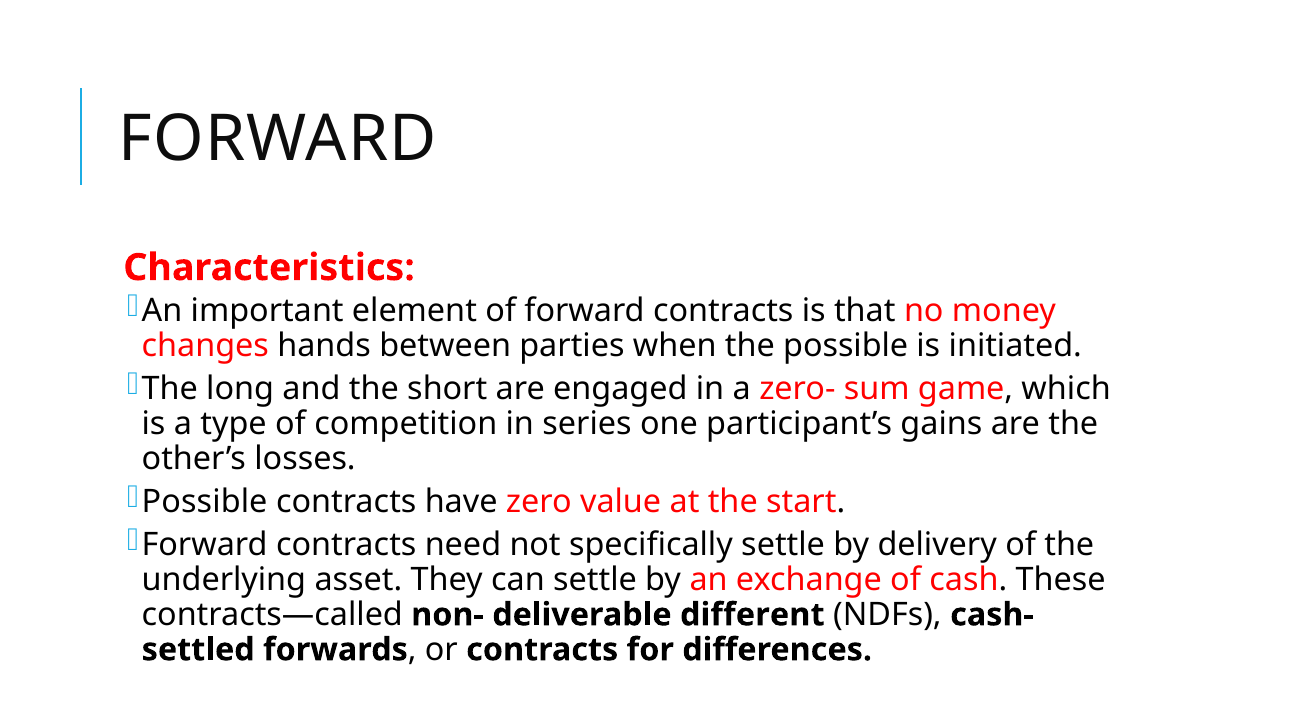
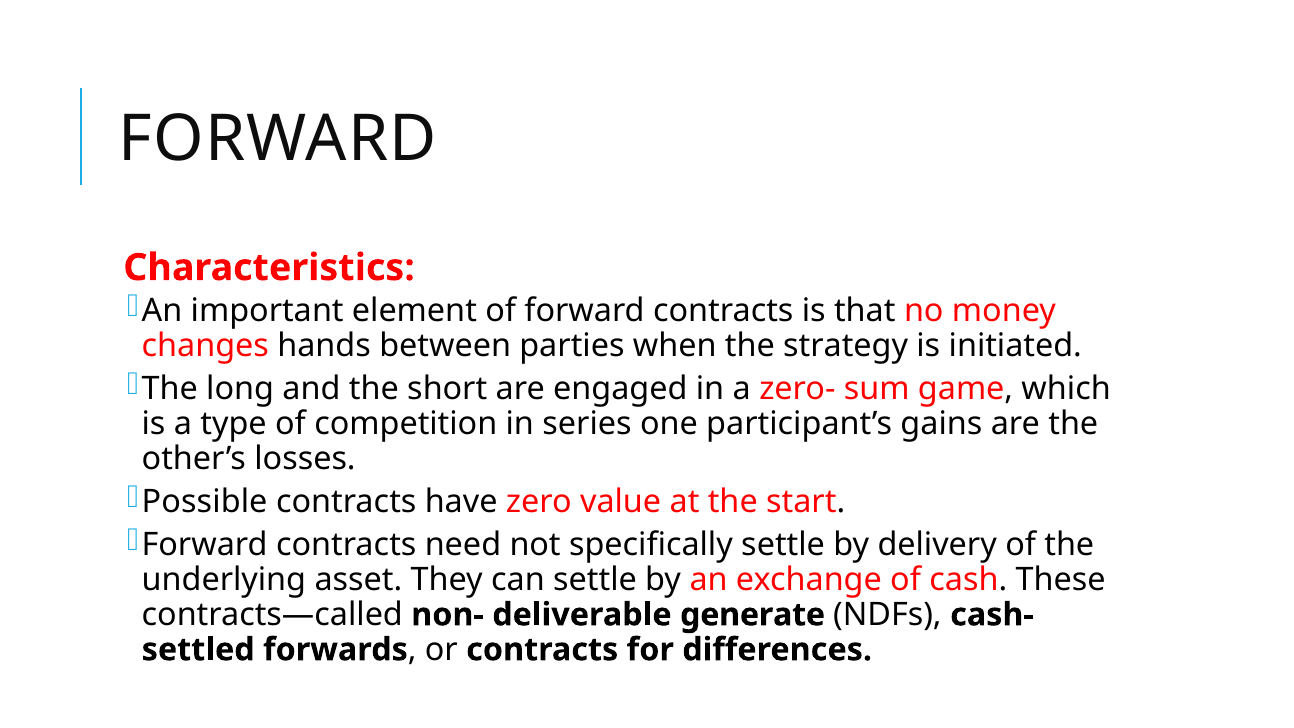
the possible: possible -> strategy
different: different -> generate
